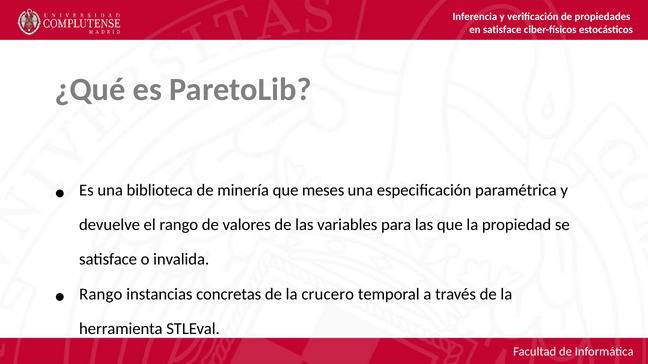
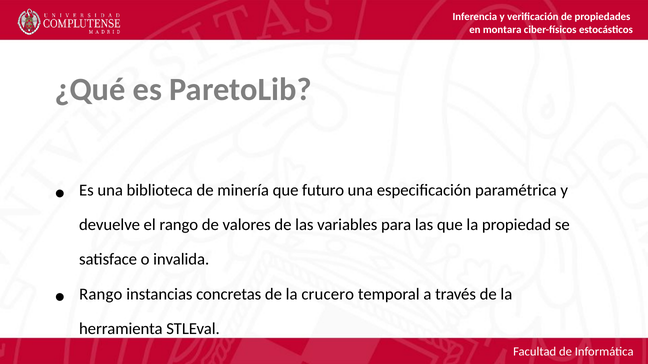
en satisface: satisface -> montara
meses: meses -> futuro
